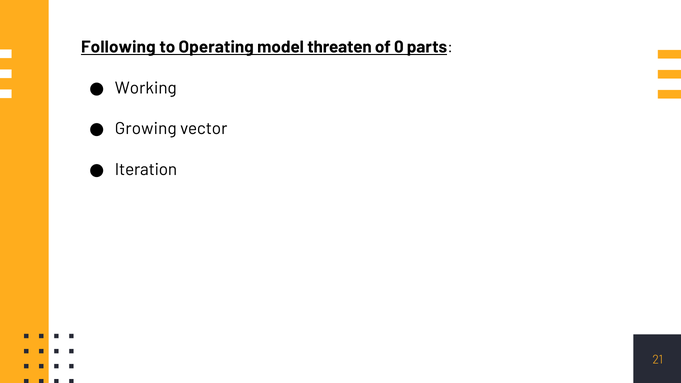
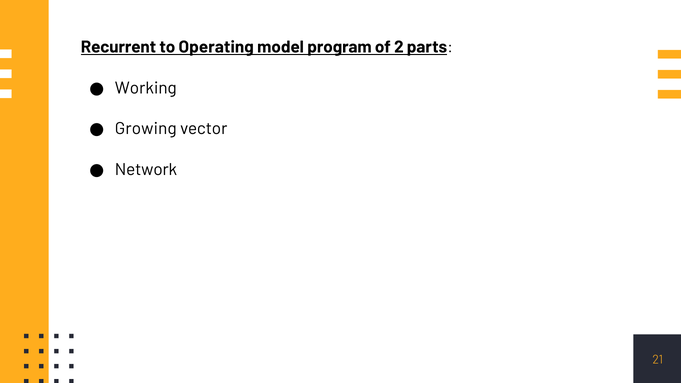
Following: Following -> Recurrent
threaten: threaten -> program
0: 0 -> 2
Iteration: Iteration -> Network
